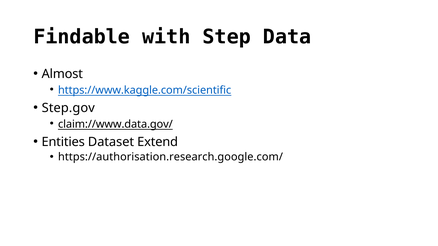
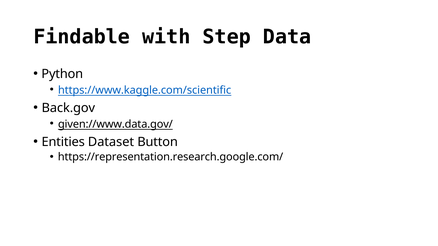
Almost: Almost -> Python
Step.gov: Step.gov -> Back.gov
claim://www.data.gov/: claim://www.data.gov/ -> given://www.data.gov/
Extend: Extend -> Button
https://authorisation.research.google.com/: https://authorisation.research.google.com/ -> https://representation.research.google.com/
